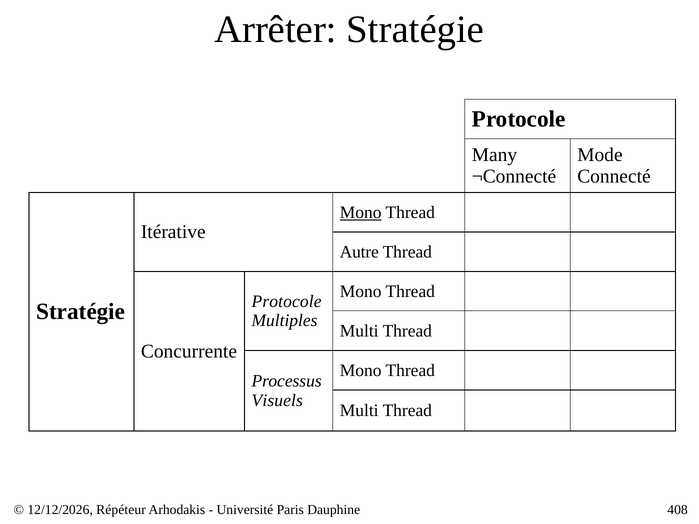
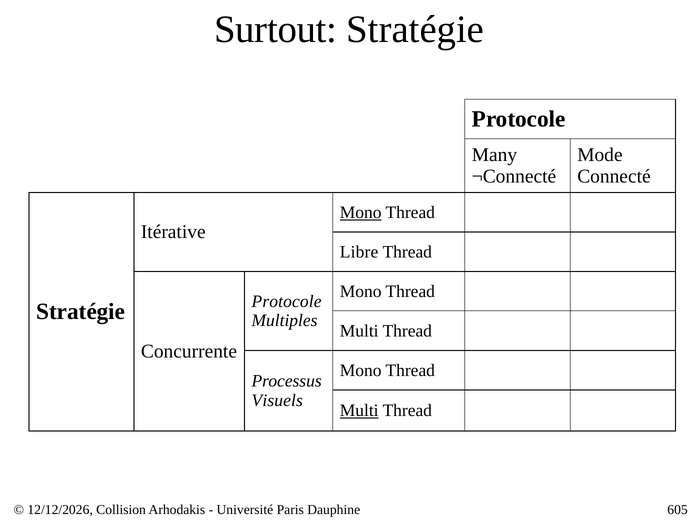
Arrêter: Arrêter -> Surtout
Autre: Autre -> Libre
Multi at (359, 411) underline: none -> present
Répéteur: Répéteur -> Collision
408: 408 -> 605
